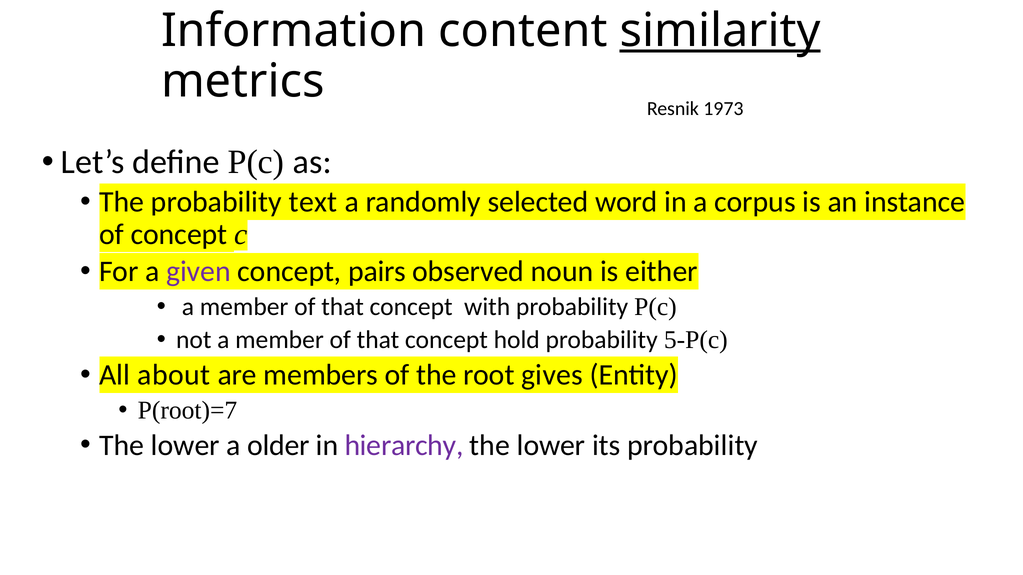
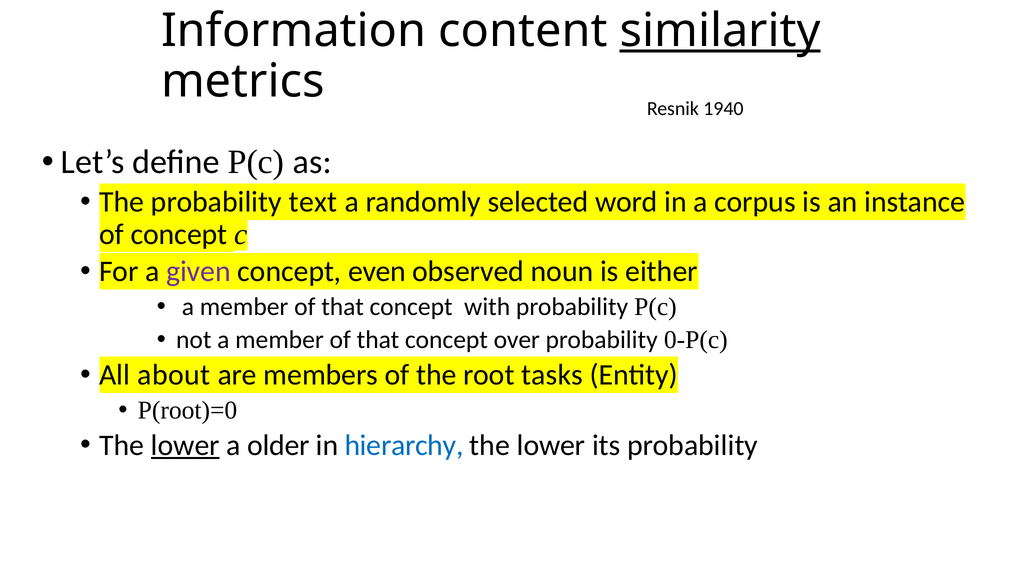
1973: 1973 -> 1940
pairs: pairs -> even
hold: hold -> over
5-P(c: 5-P(c -> 0-P(c
gives: gives -> tasks
P(root)=7: P(root)=7 -> P(root)=0
lower at (185, 446) underline: none -> present
hierarchy colour: purple -> blue
